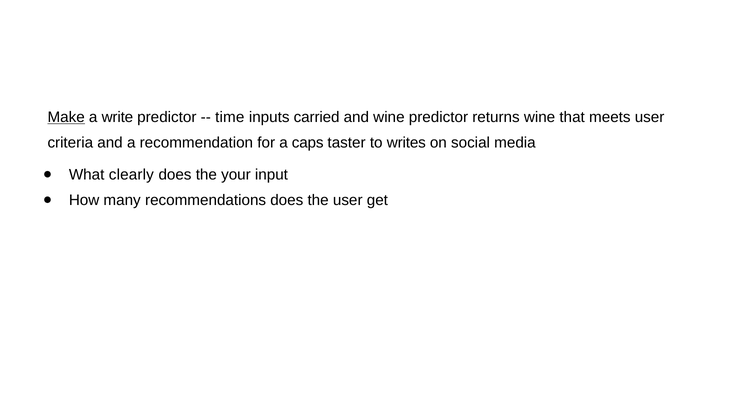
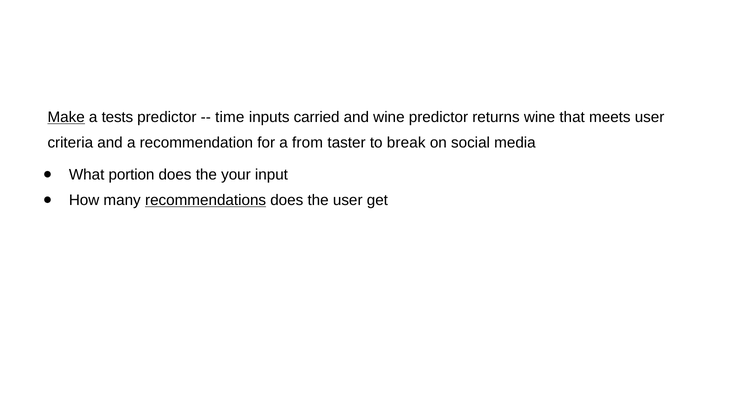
write: write -> tests
caps: caps -> from
writes: writes -> break
clearly: clearly -> portion
recommendations underline: none -> present
